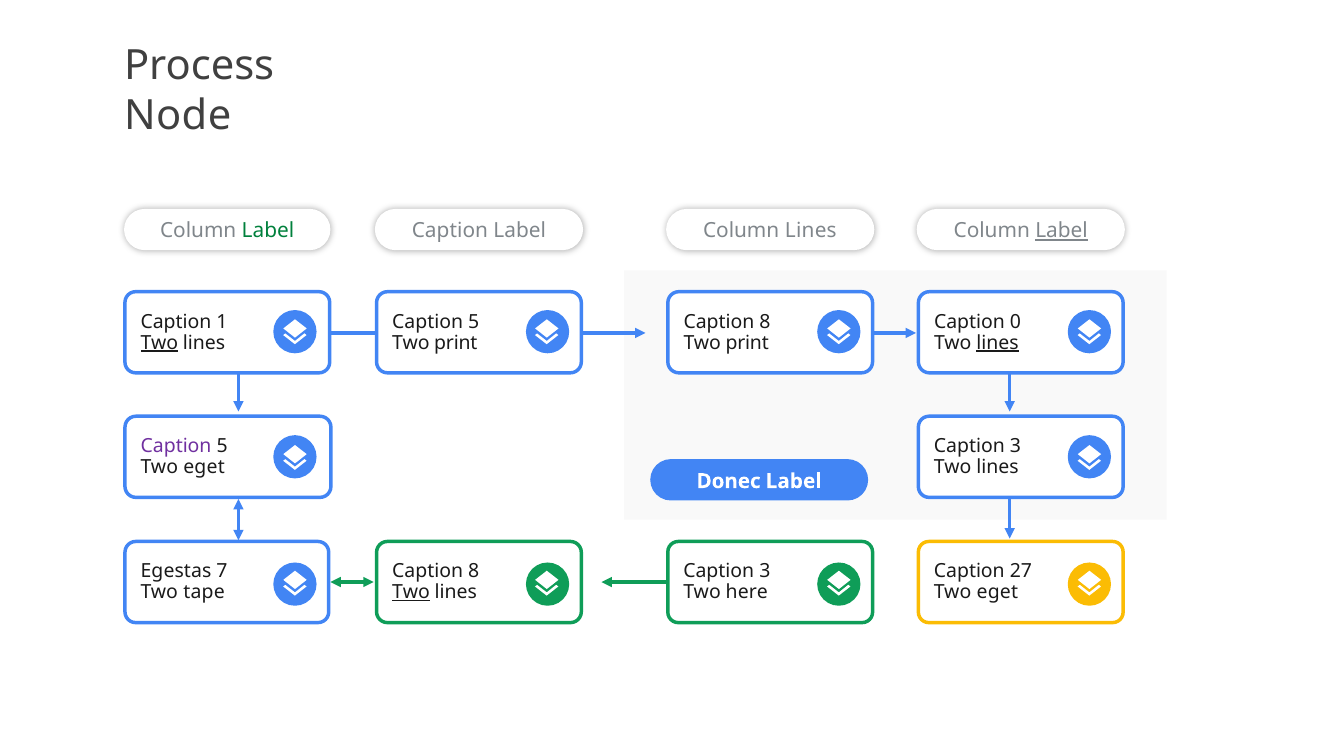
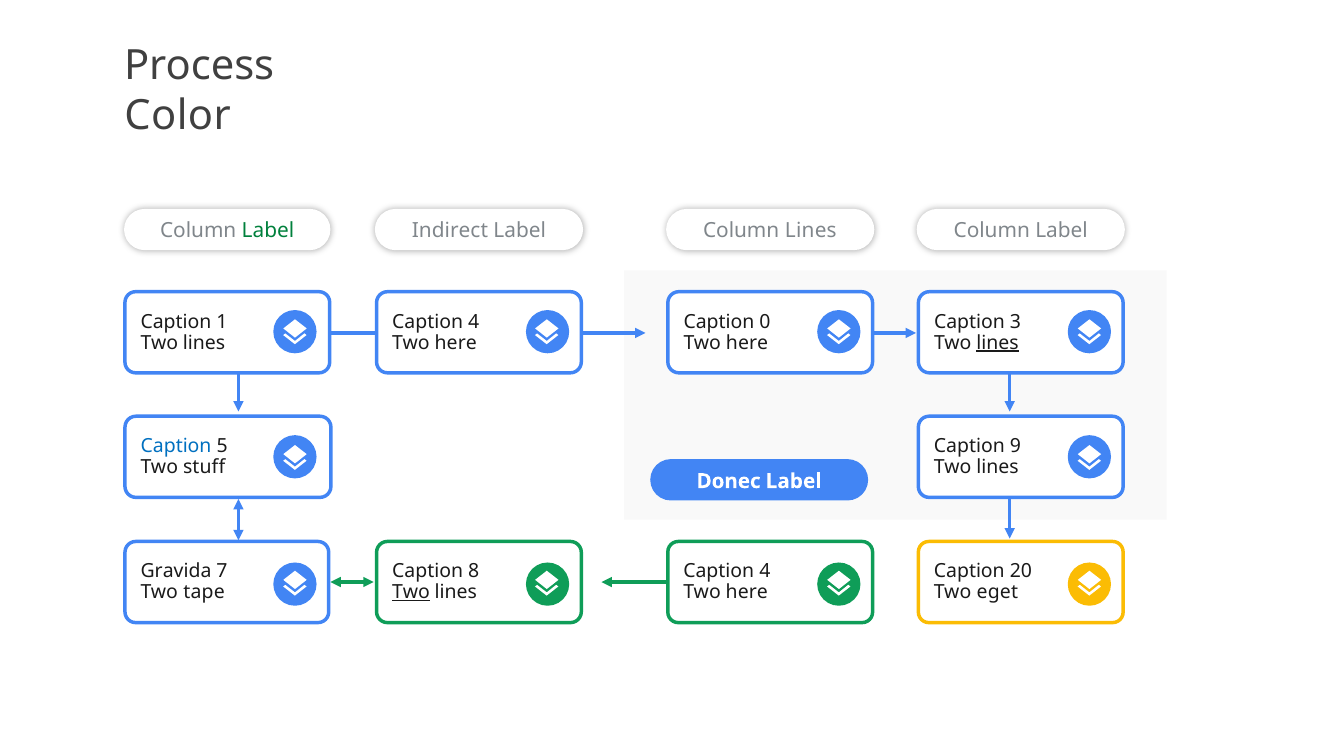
Node: Node -> Color
Caption at (450, 231): Caption -> Indirect
Label at (1062, 231) underline: present -> none
5 at (474, 322): 5 -> 4
8 at (765, 322): 8 -> 0
0: 0 -> 3
Two at (159, 343) underline: present -> none
print at (456, 343): print -> here
print at (747, 343): print -> here
Caption at (176, 446) colour: purple -> blue
3 at (1015, 446): 3 -> 9
eget at (204, 467): eget -> stuff
Egestas: Egestas -> Gravida
3 at (765, 571): 3 -> 4
27: 27 -> 20
